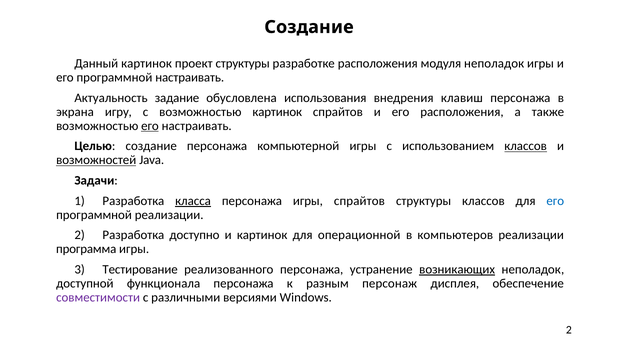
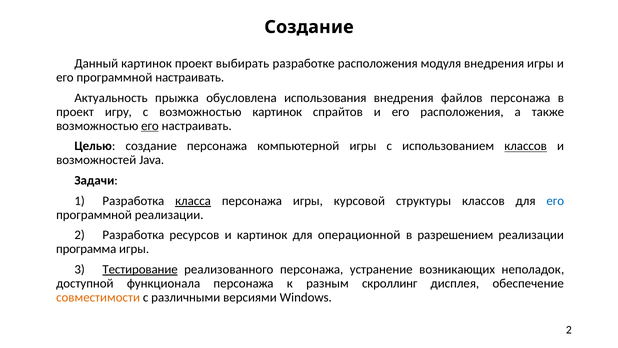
проект структуры: структуры -> выбирать
модуля неполадок: неполадок -> внедрения
задание: задание -> прыжка
клавиш: клавиш -> файлов
экрана at (75, 112): экрана -> проект
возможностей underline: present -> none
игры спрайтов: спрайтов -> курсовой
доступно: доступно -> ресурсов
компьютеров: компьютеров -> разрешением
Тестирование underline: none -> present
возникающих underline: present -> none
персонаж: персонаж -> скроллинг
совместимости colour: purple -> orange
